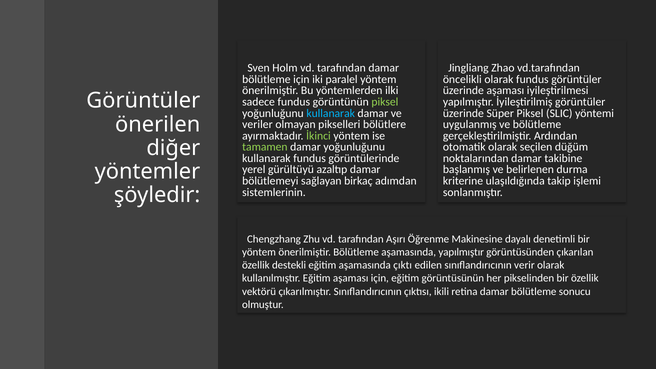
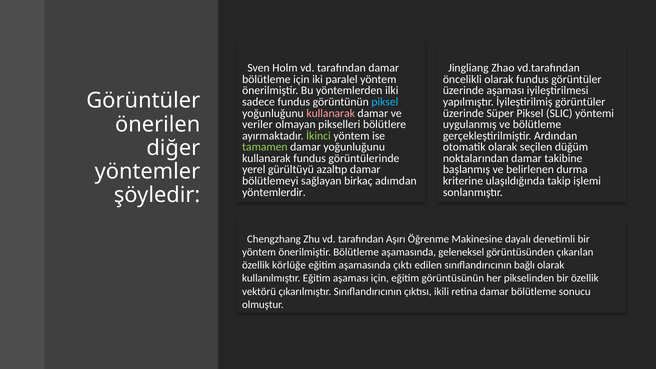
piksel at (385, 102) colour: light green -> light blue
kullanarak at (331, 113) colour: light blue -> pink
sistemlerinin: sistemlerinin -> yöntemlerdir
aşamasında yapılmıştır: yapılmıştır -> geleneksel
destekli: destekli -> körlüğe
verir: verir -> bağlı
